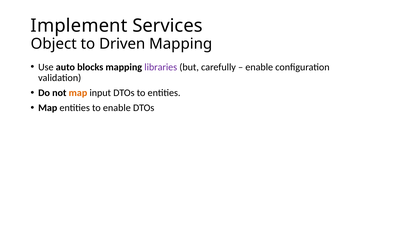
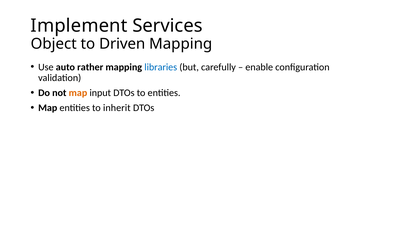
blocks: blocks -> rather
libraries colour: purple -> blue
to enable: enable -> inherit
